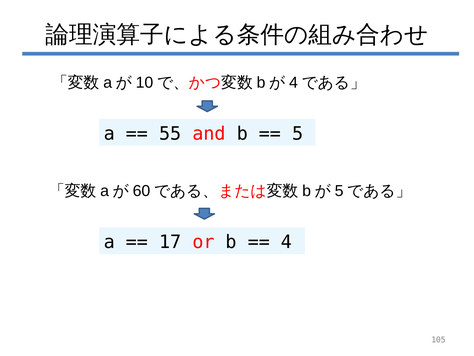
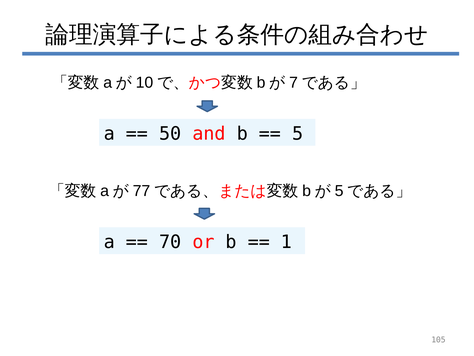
4 at (294, 82): 4 -> 7
55: 55 -> 50
60: 60 -> 77
17: 17 -> 70
4 at (287, 242): 4 -> 1
